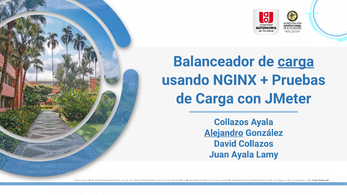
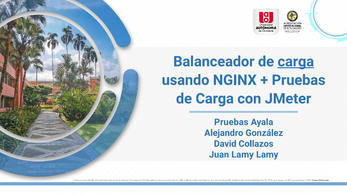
Collazos at (231, 122): Collazos -> Pruebas
Alejandro underline: present -> none
Juan Ayala: Ayala -> Lamy
